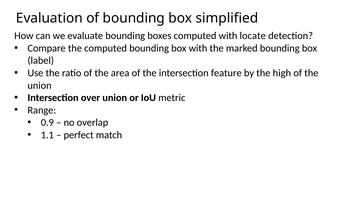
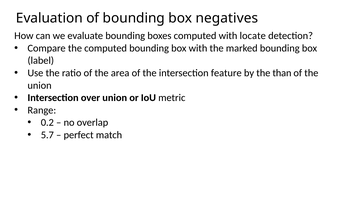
simplified: simplified -> negatives
high: high -> than
0.9: 0.9 -> 0.2
1.1: 1.1 -> 5.7
